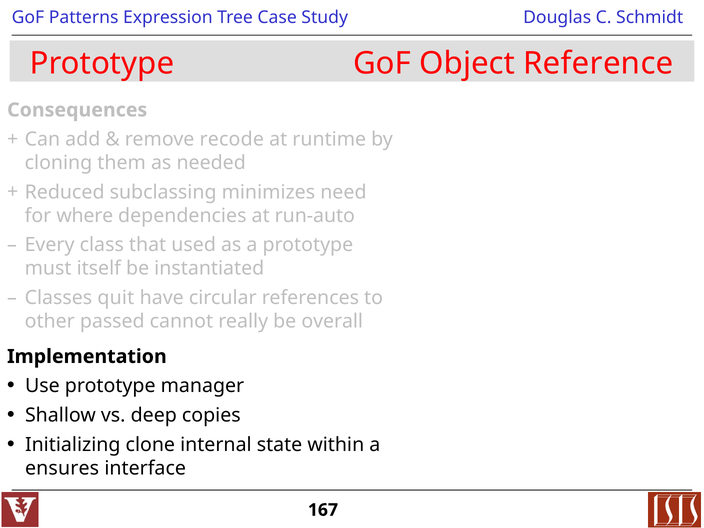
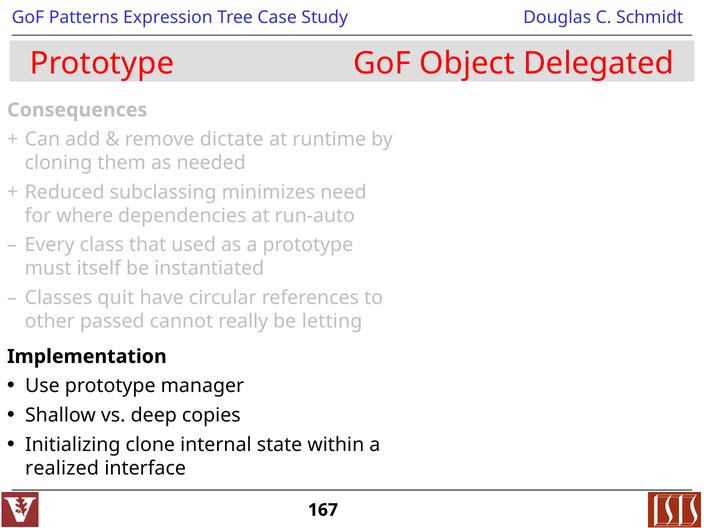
Reference: Reference -> Delegated
recode: recode -> dictate
overall: overall -> letting
ensures: ensures -> realized
